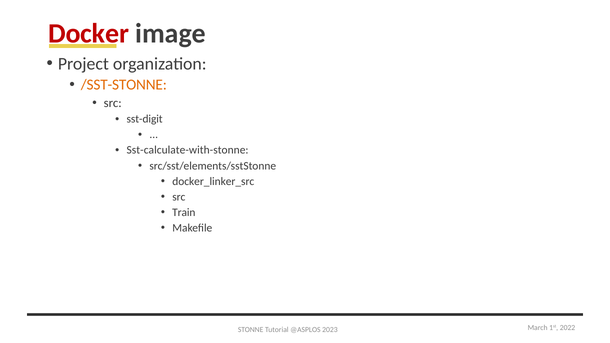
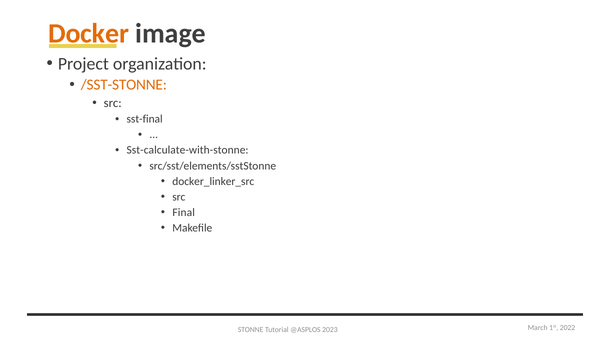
Docker colour: red -> orange
sst-digit: sst-digit -> sst-final
Train: Train -> Final
